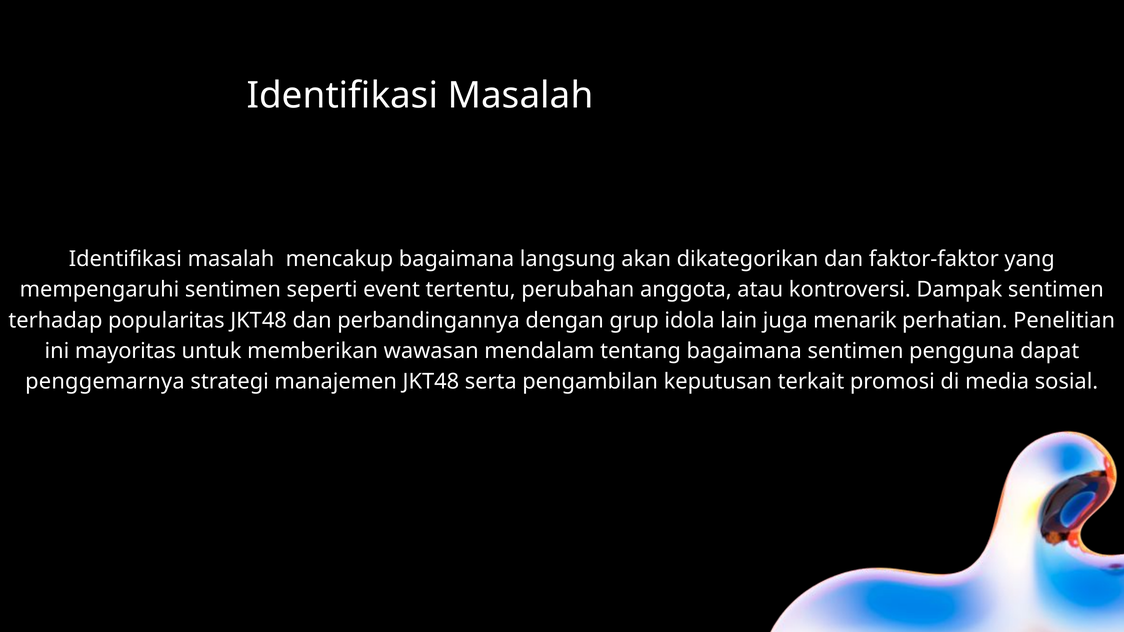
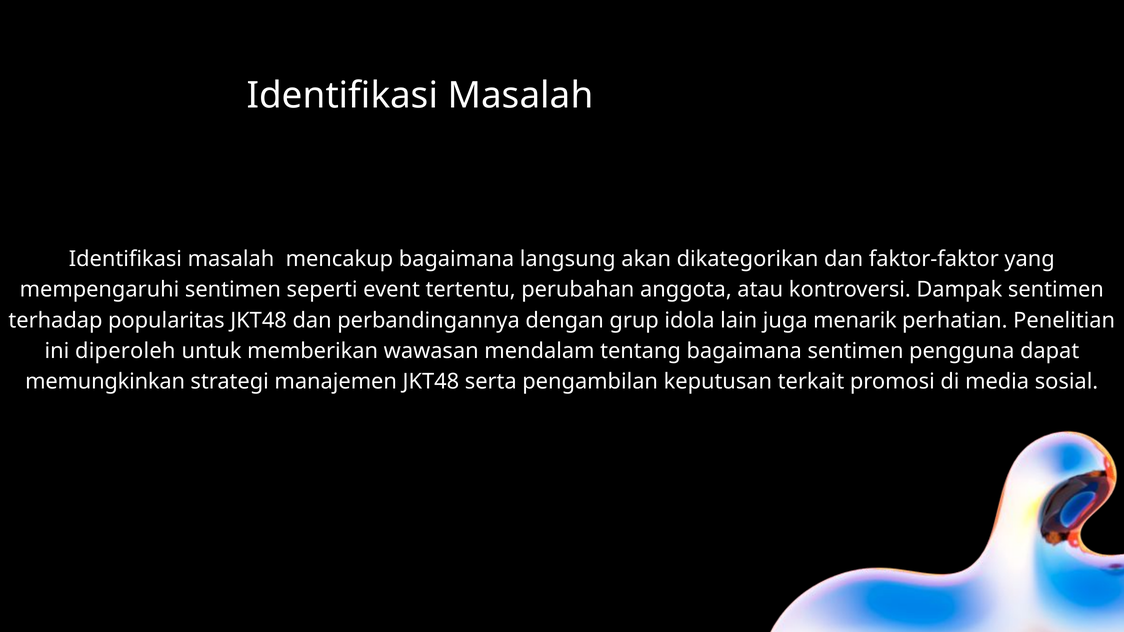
mayoritas: mayoritas -> diperoleh
penggemarnya: penggemarnya -> memungkinkan
